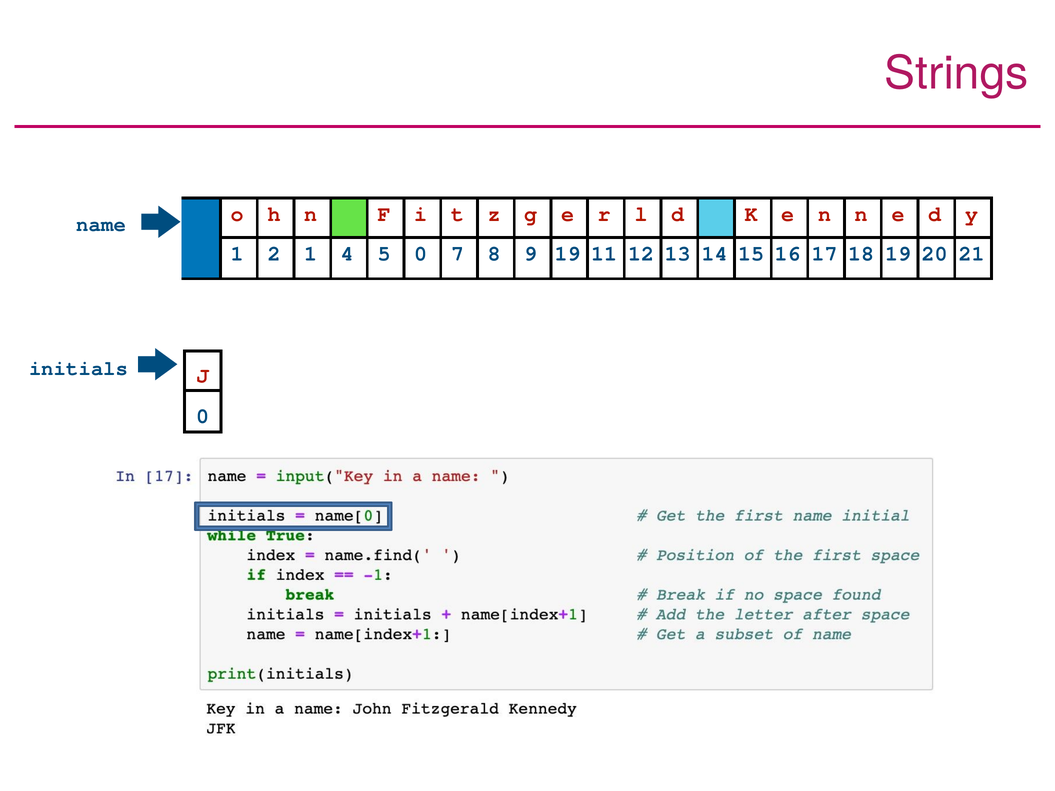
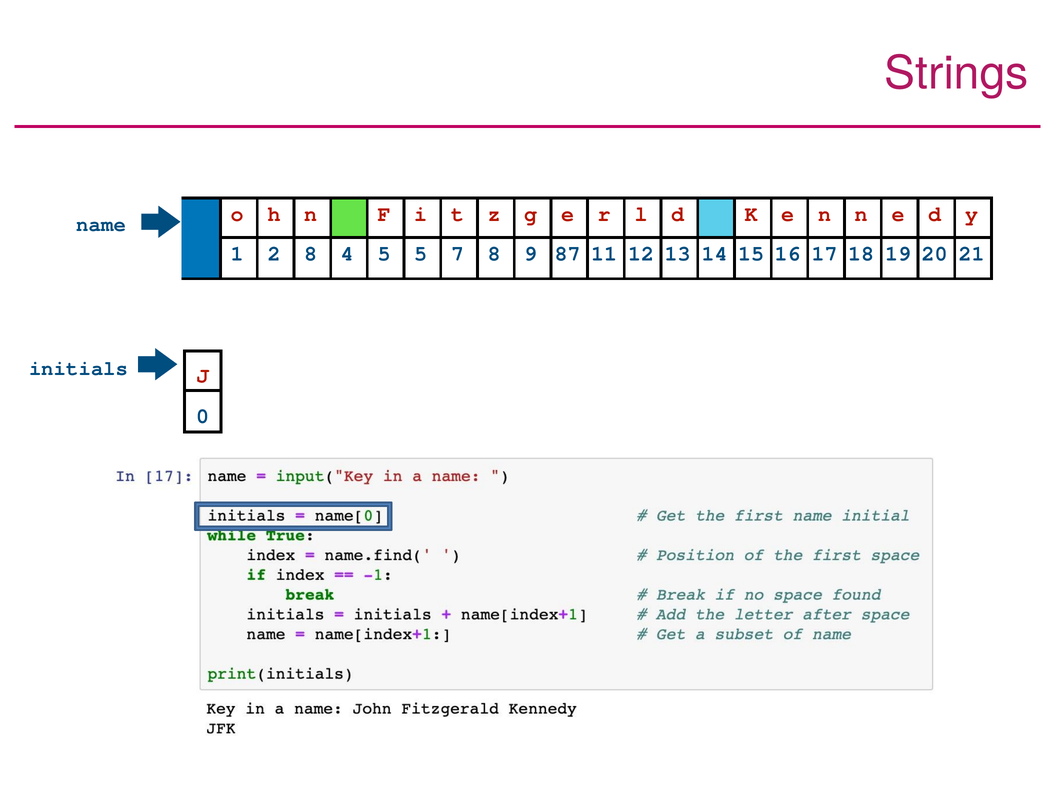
2 1: 1 -> 8
5 0: 0 -> 5
9 19: 19 -> 87
